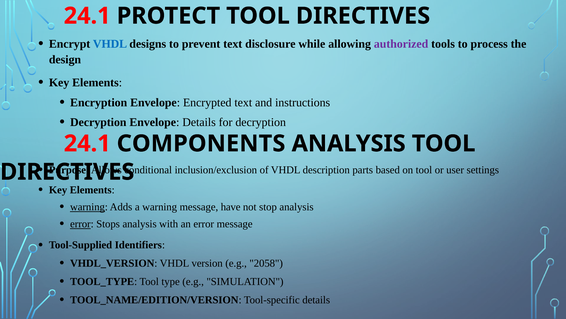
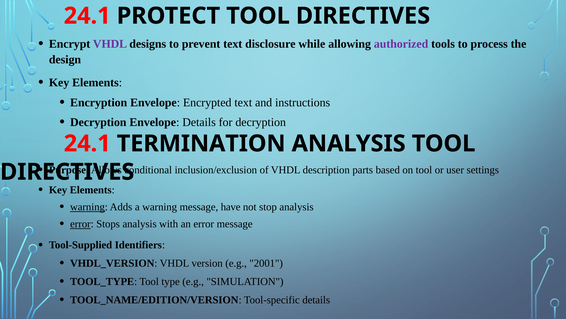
VHDL at (110, 44) colour: blue -> purple
COMPONENTS: COMPONENTS -> TERMINATION
2058: 2058 -> 2001
